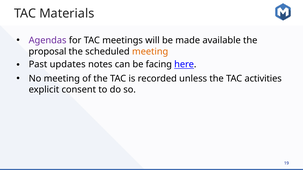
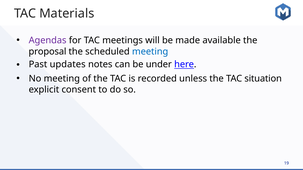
meeting at (150, 52) colour: orange -> blue
facing: facing -> under
activities: activities -> situation
